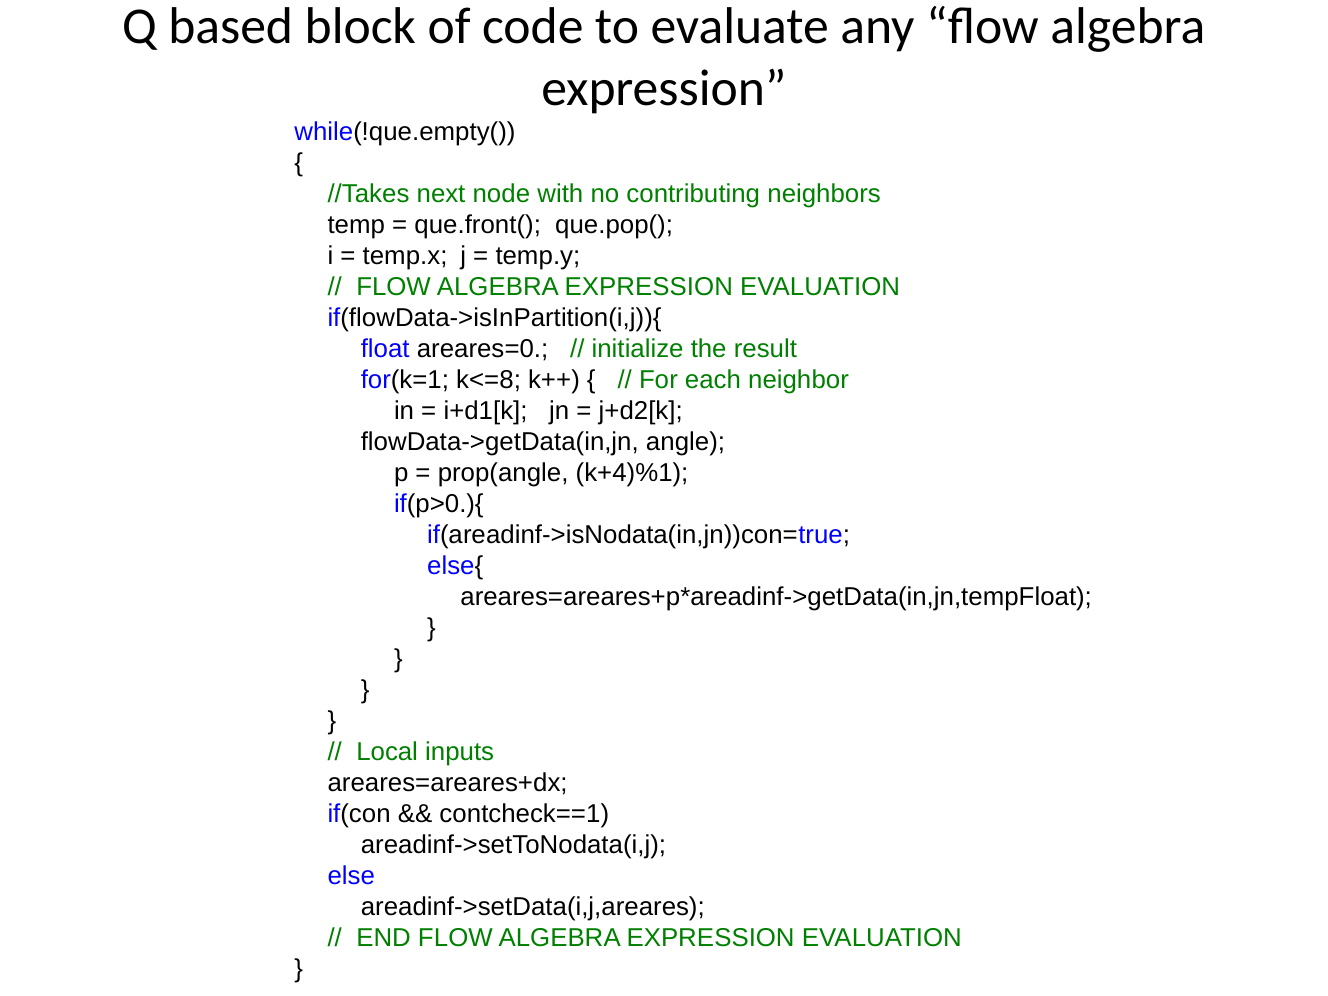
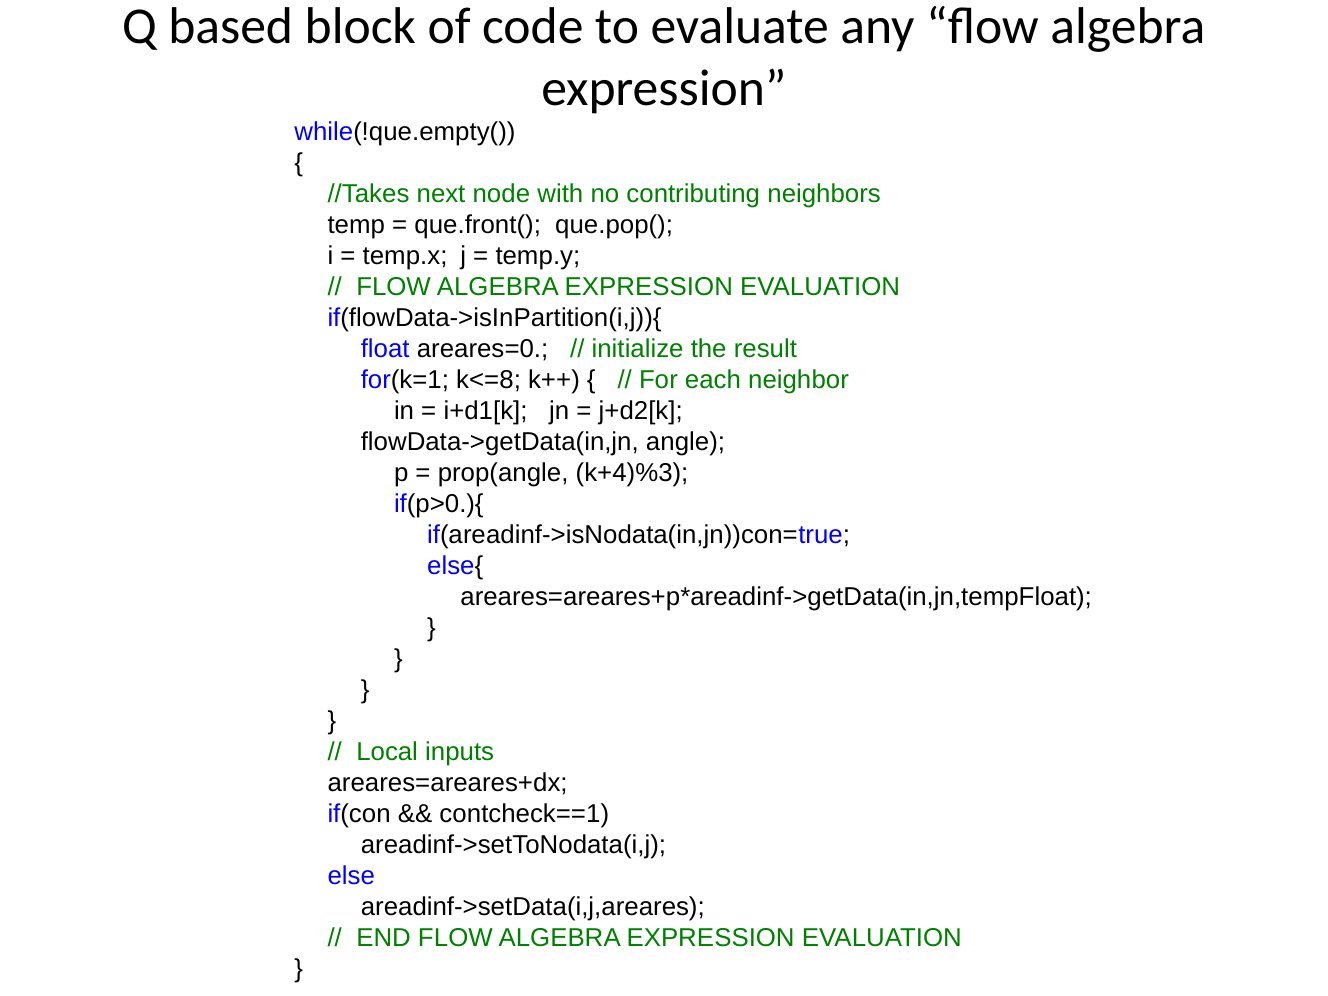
k+4)%1: k+4)%1 -> k+4)%3
